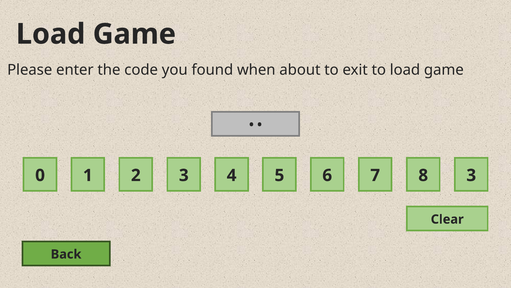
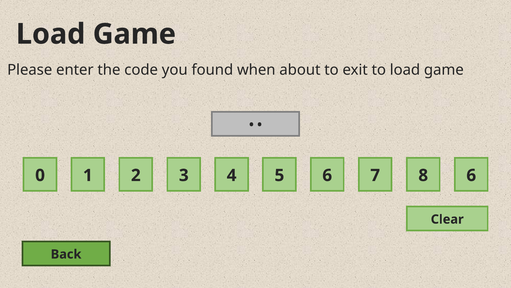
0 3: 3 -> 6
